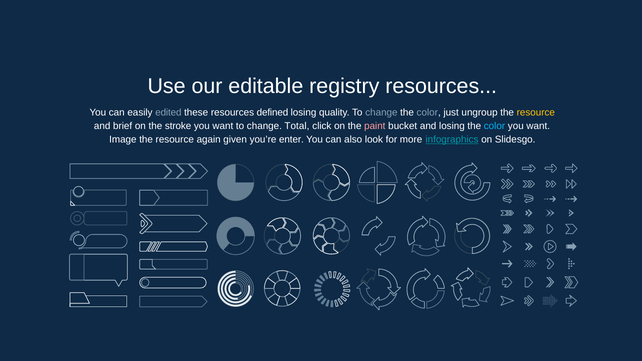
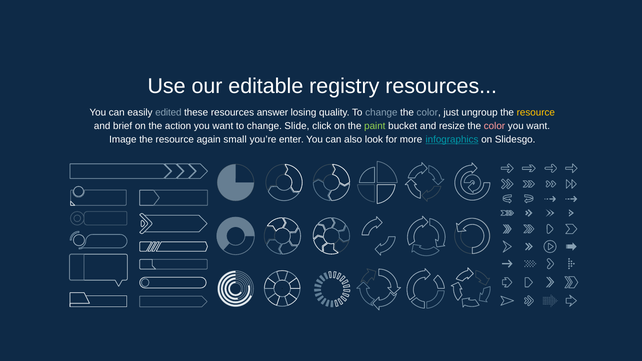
defined: defined -> answer
stroke: stroke -> action
Total: Total -> Slide
paint colour: pink -> light green
and losing: losing -> resize
color at (494, 126) colour: light blue -> pink
given: given -> small
